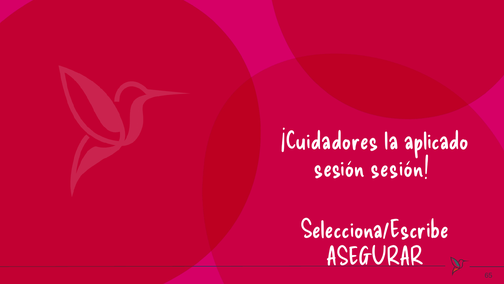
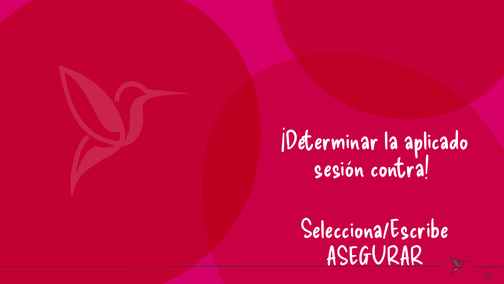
¡Cuidadores: ¡Cuidadores -> ¡Determinar
sesión sesión: sesión -> contra
